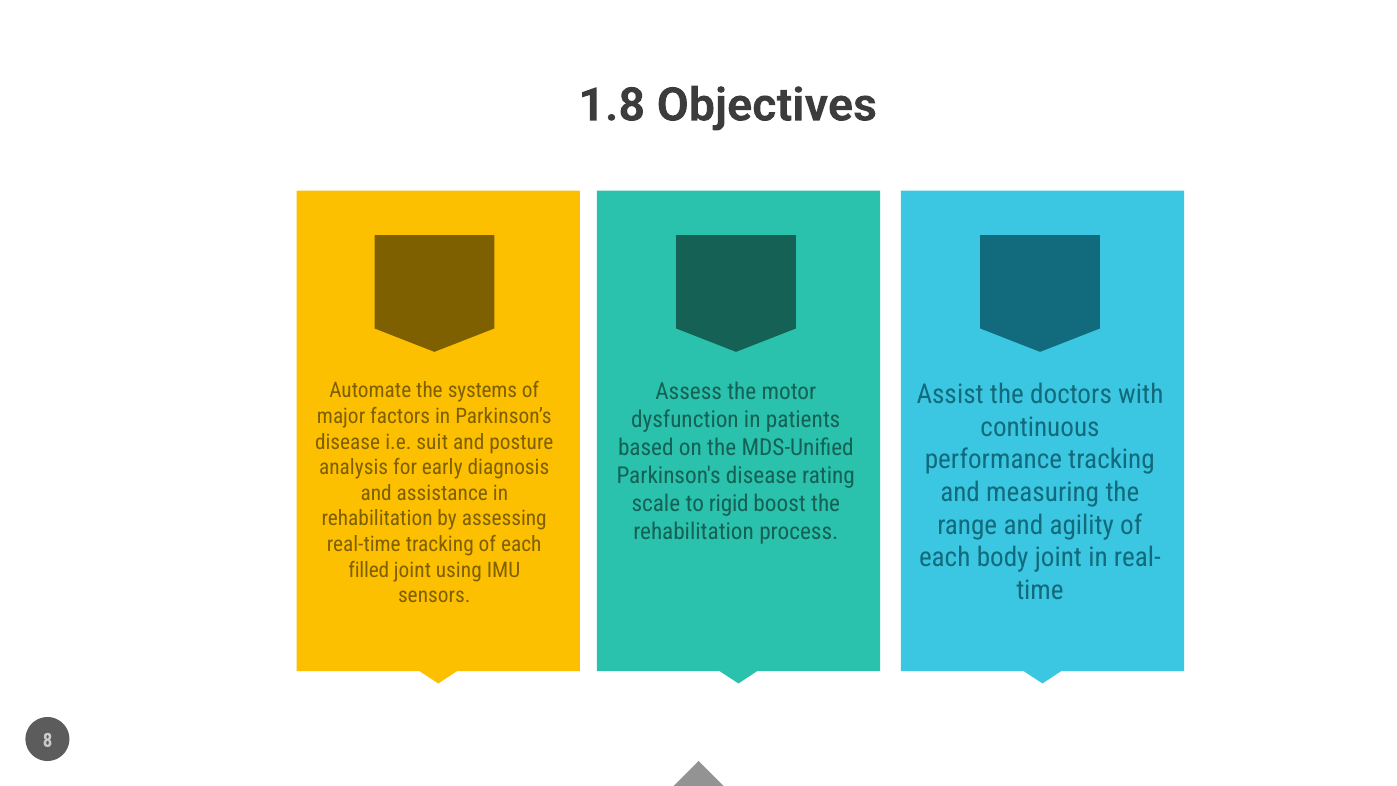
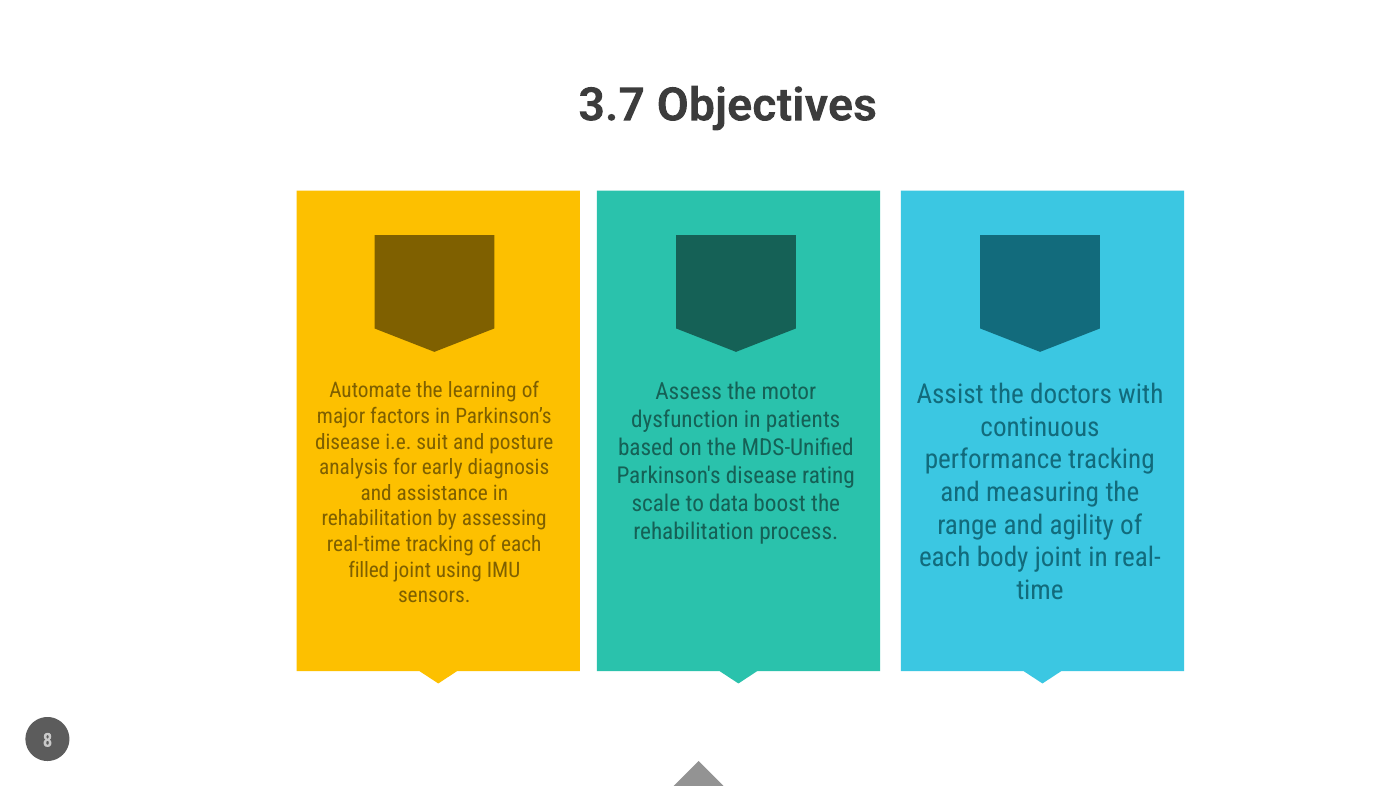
1.8: 1.8 -> 3.7
systems: systems -> learning
rigid: rigid -> data
